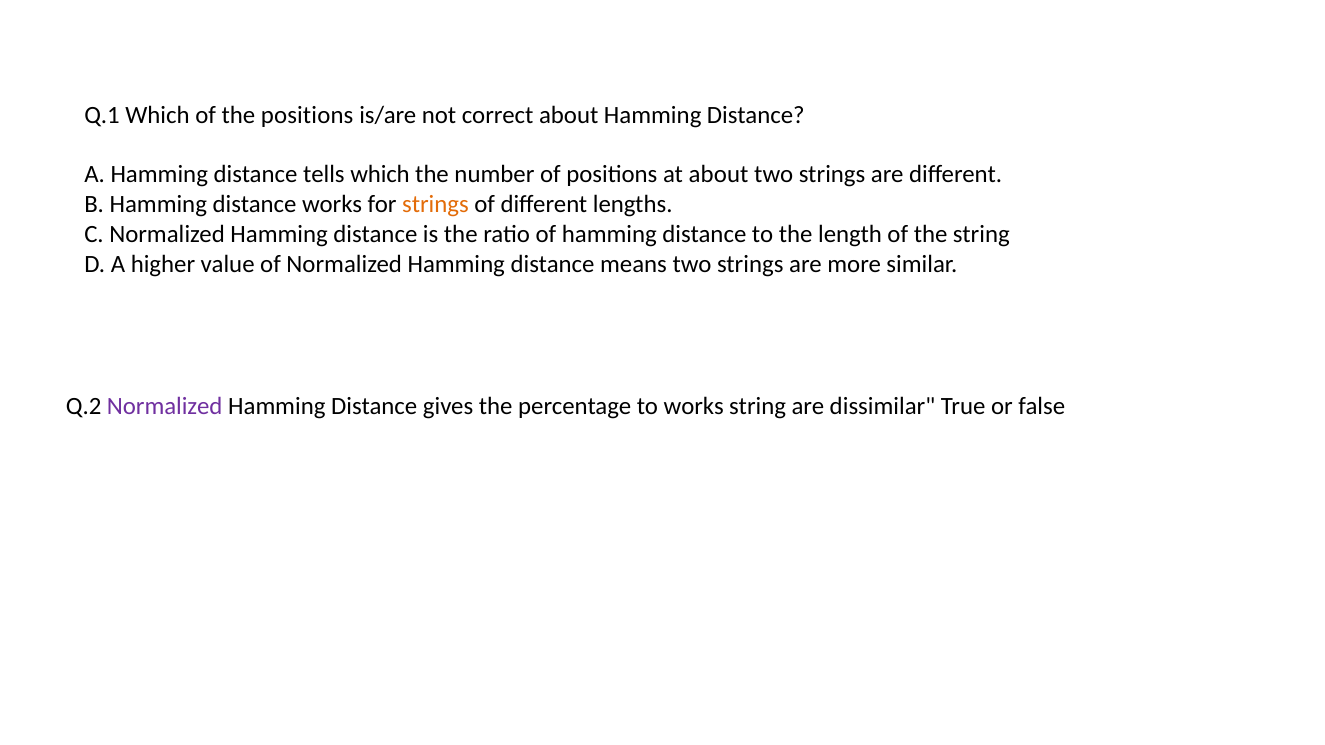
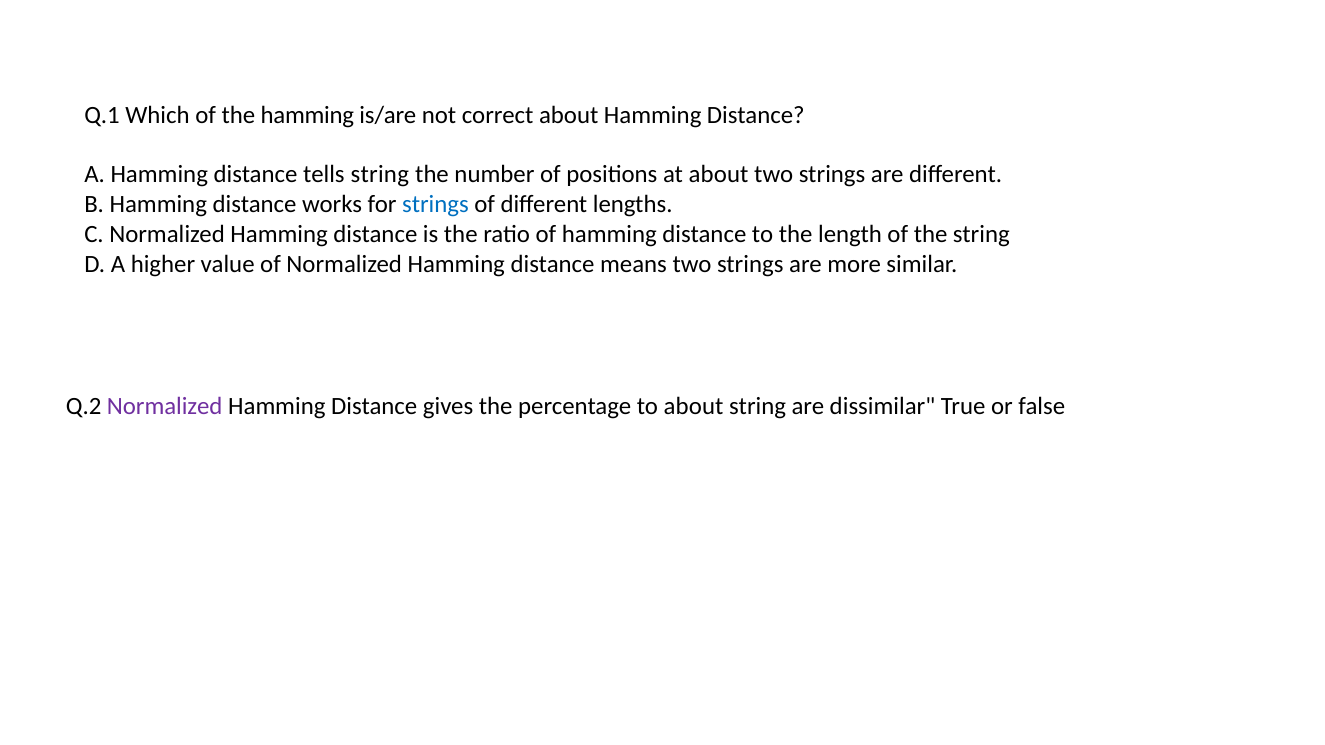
the positions: positions -> hamming
tells which: which -> string
strings at (435, 204) colour: orange -> blue
to works: works -> about
